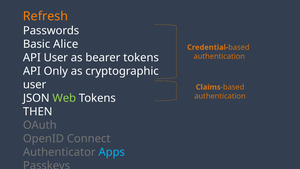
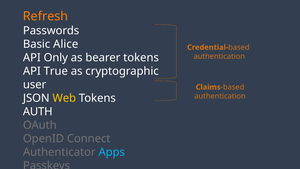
API User: User -> Only
Only: Only -> True
Web colour: light green -> yellow
THEN: THEN -> AUTH
